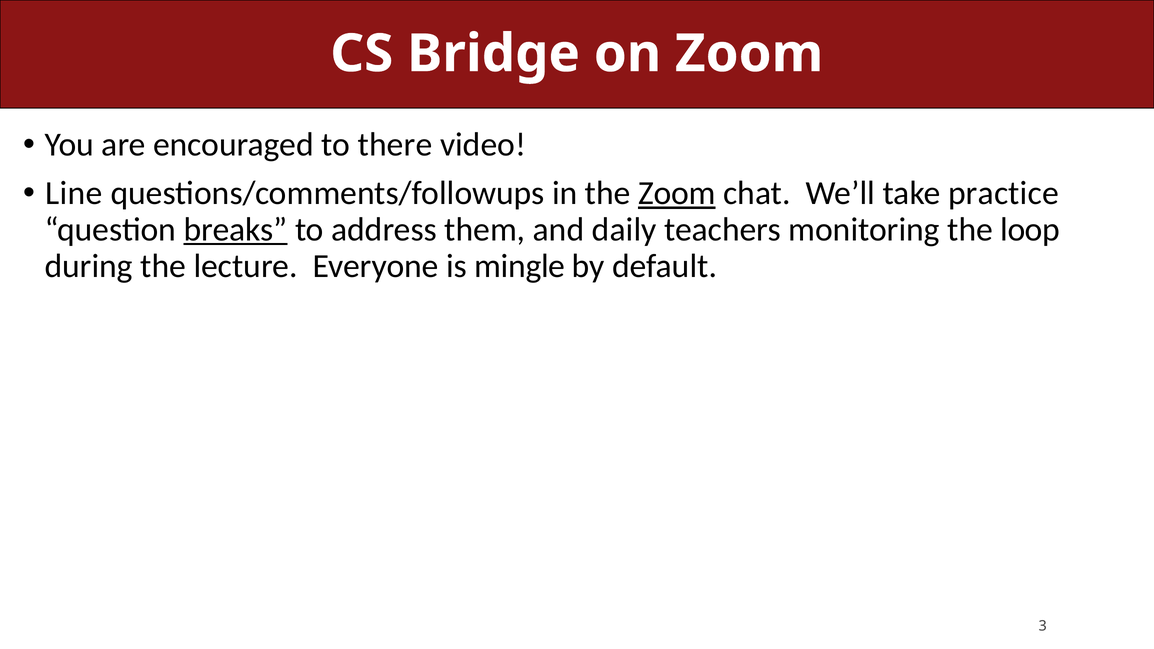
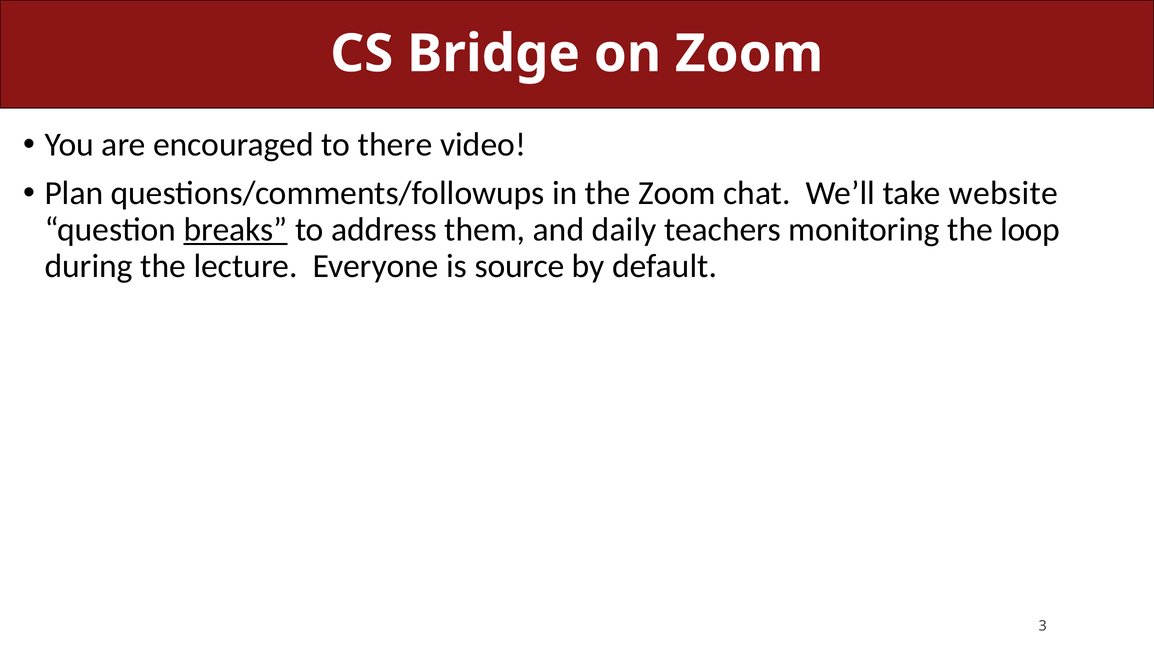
Line: Line -> Plan
Zoom at (677, 193) underline: present -> none
practice: practice -> website
mingle: mingle -> source
